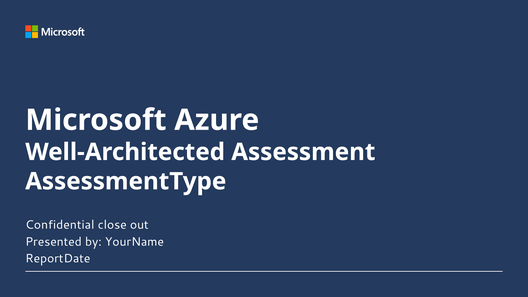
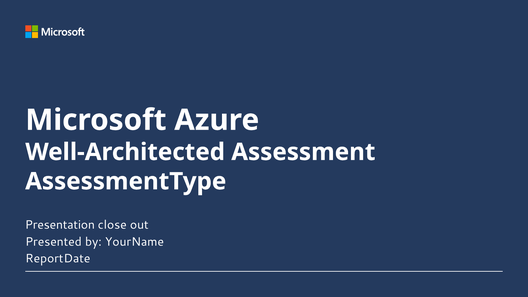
Confidential: Confidential -> Presentation
